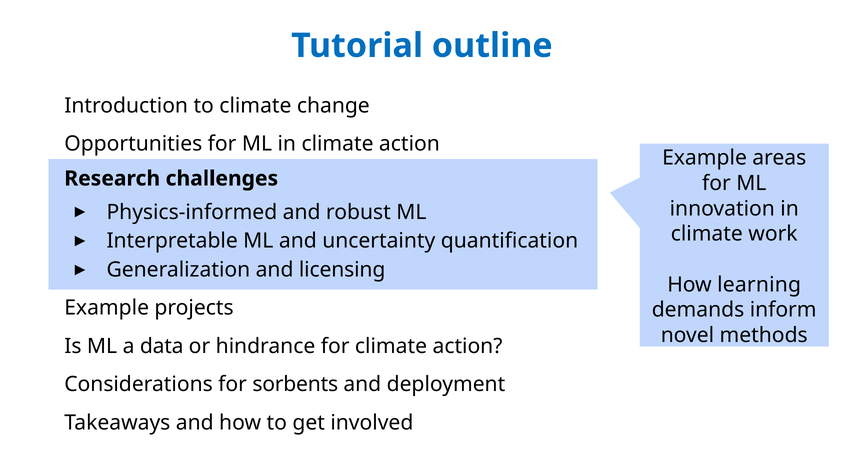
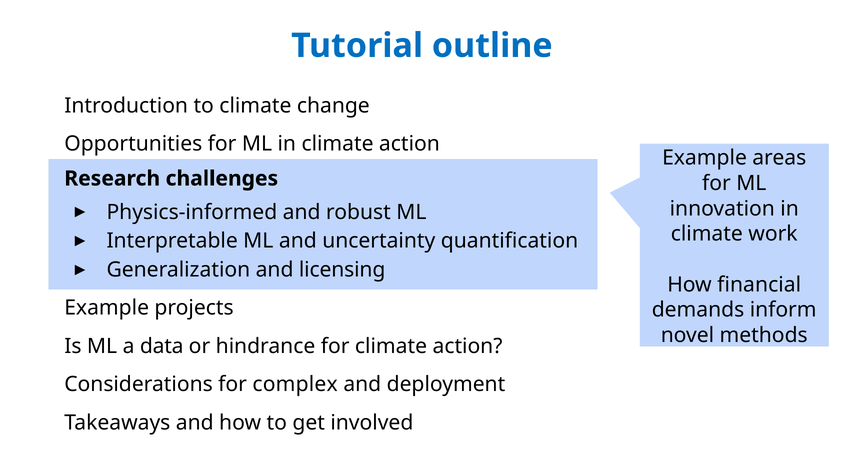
learning: learning -> financial
sorbents: sorbents -> complex
